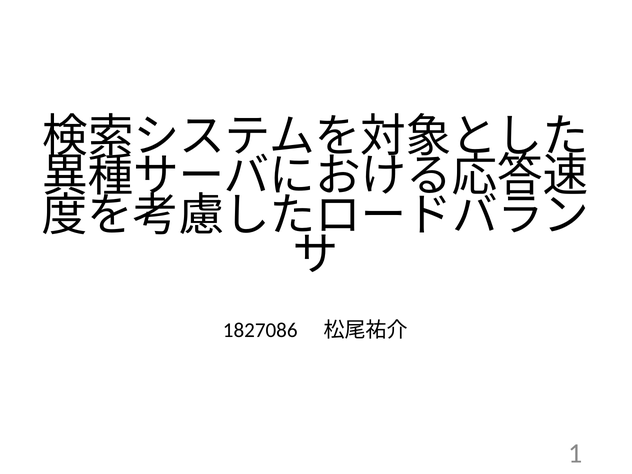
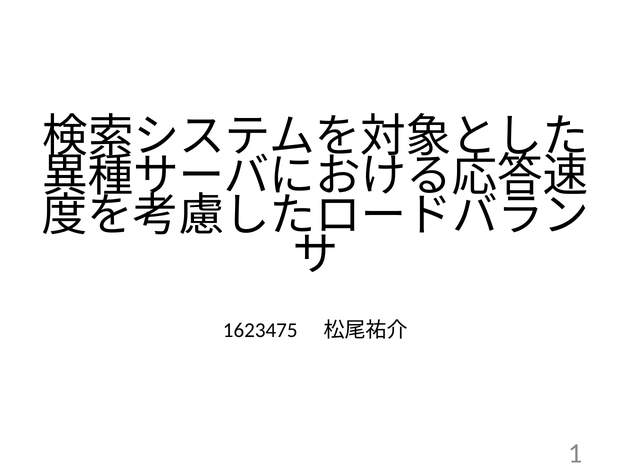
1827086: 1827086 -> 1623475
